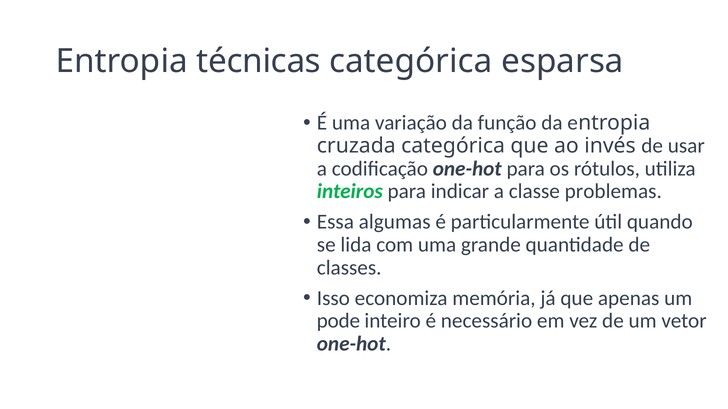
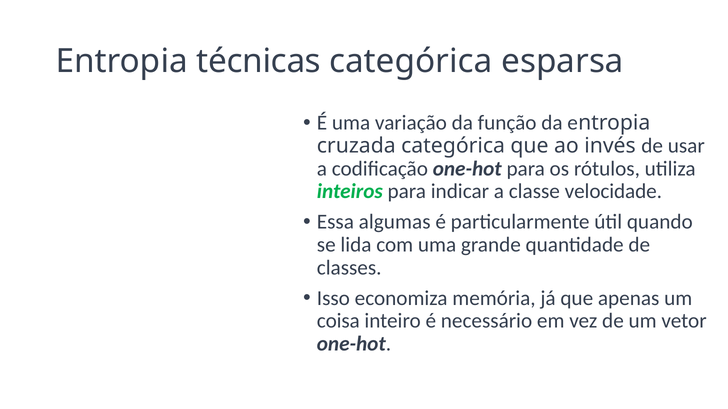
problemas: problemas -> velocidade
pode: pode -> coisa
